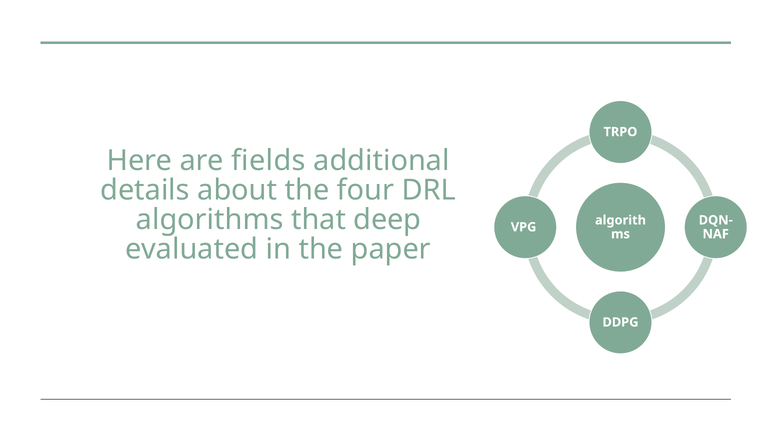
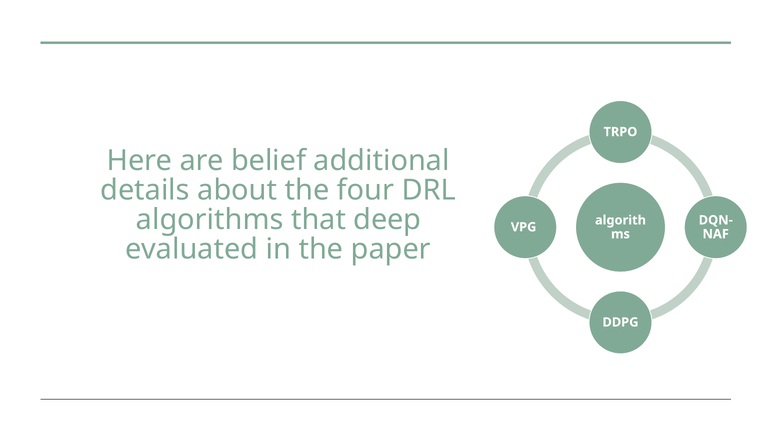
fields: fields -> belief
